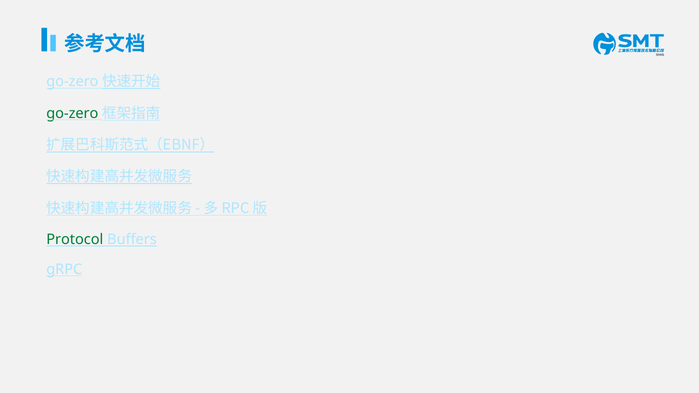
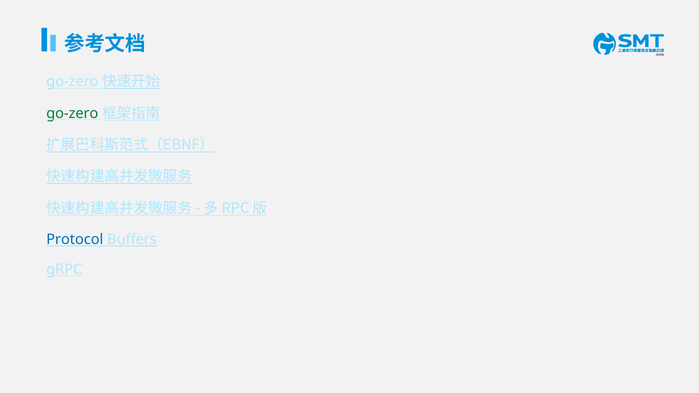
Protocol colour: green -> blue
